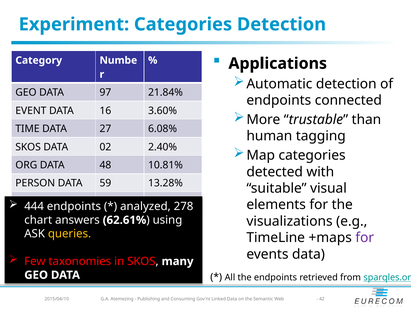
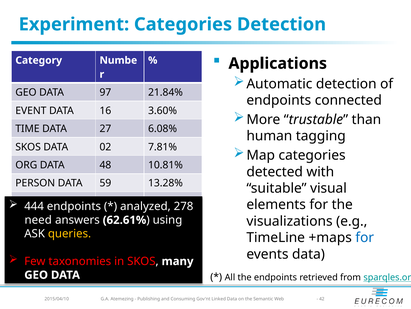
2.40%: 2.40% -> 7.81%
chart: chart -> need
for at (365, 237) colour: purple -> blue
